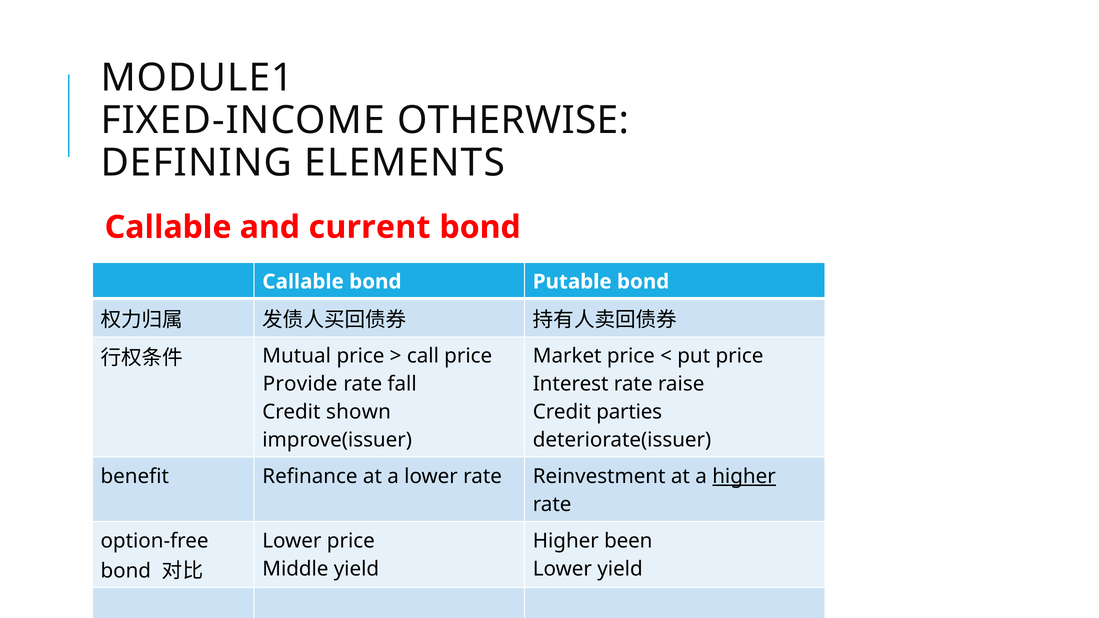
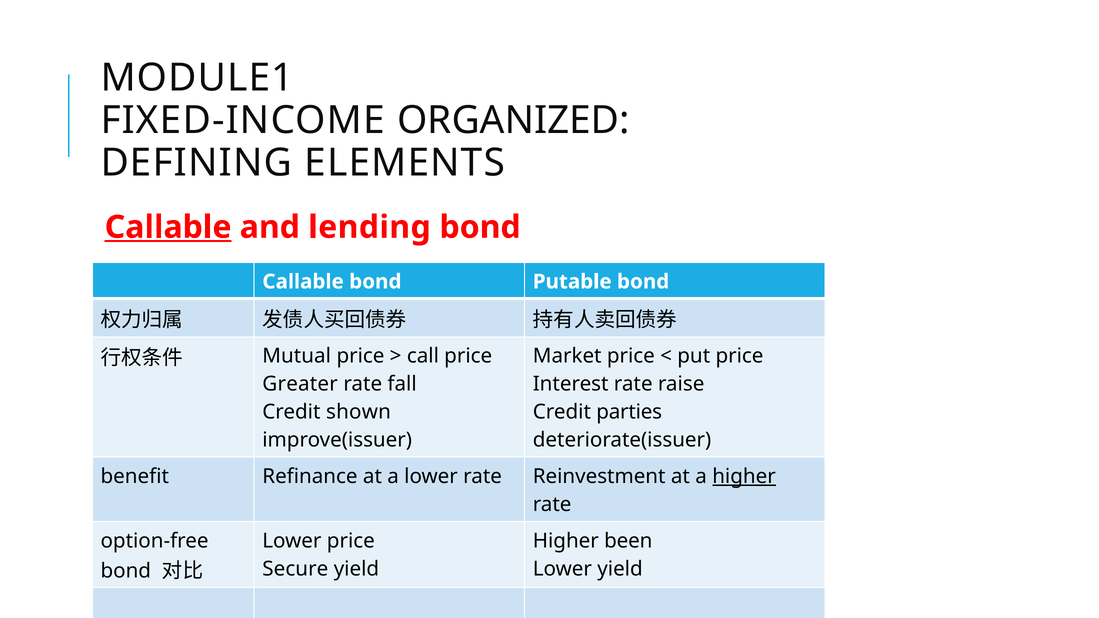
OTHERWISE: OTHERWISE -> ORGANIZED
Callable at (168, 227) underline: none -> present
current: current -> lending
Provide: Provide -> Greater
Middle: Middle -> Secure
